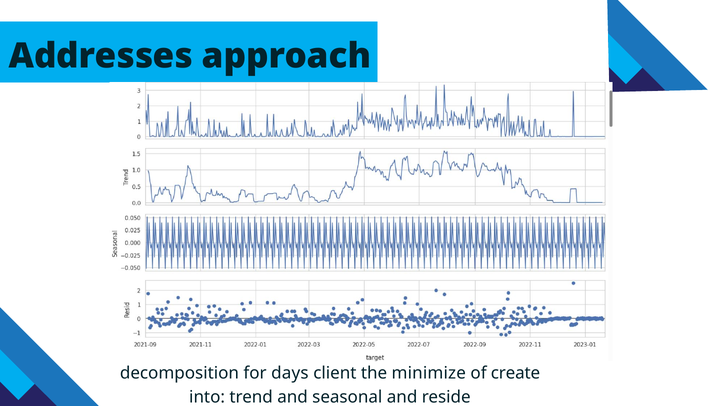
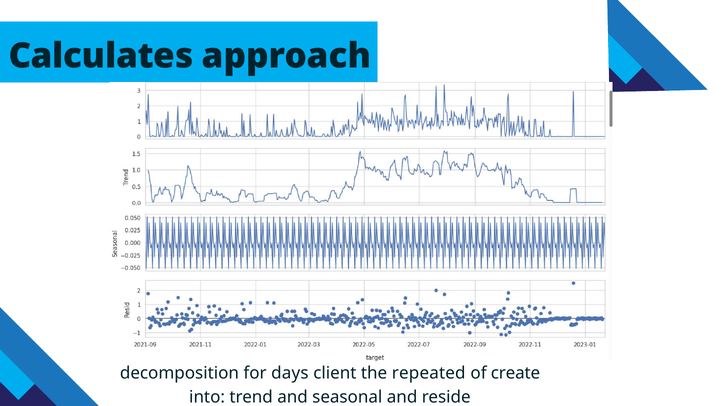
Addresses: Addresses -> Calculates
minimize: minimize -> repeated
